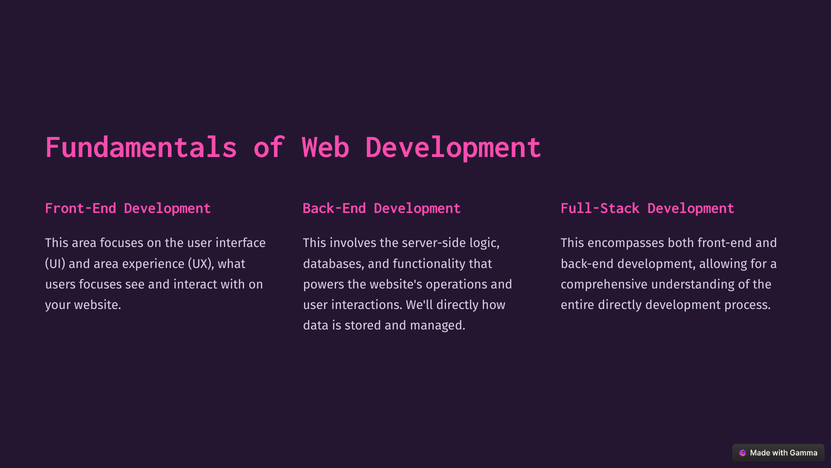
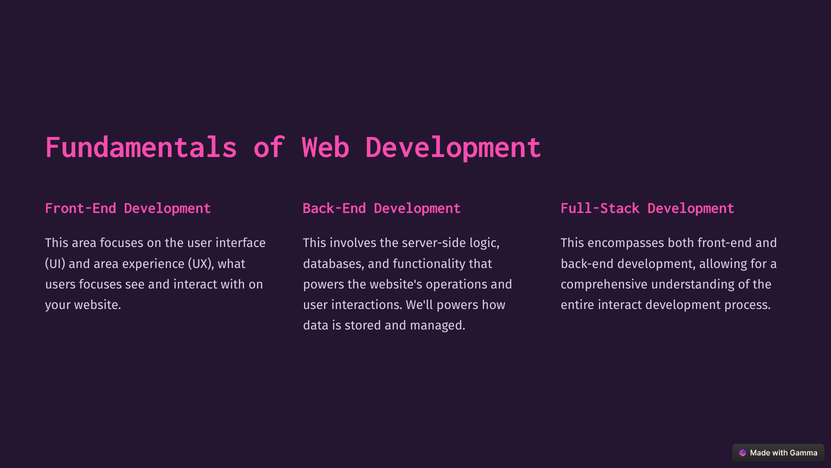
We'll directly: directly -> powers
entire directly: directly -> interact
